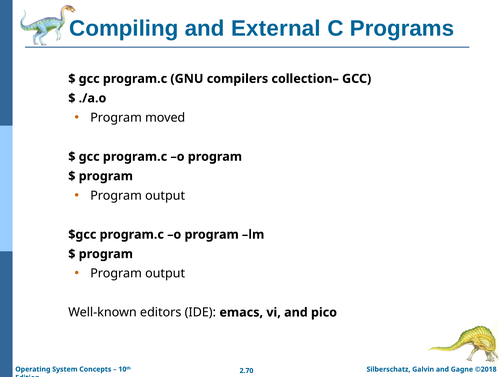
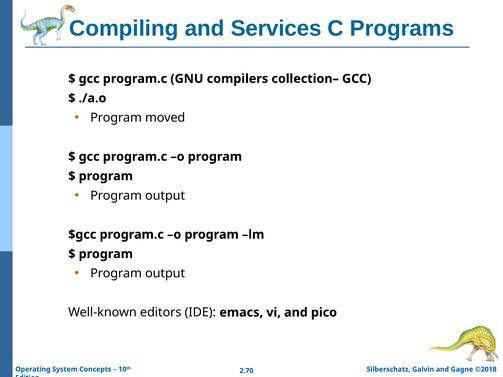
External: External -> Services
